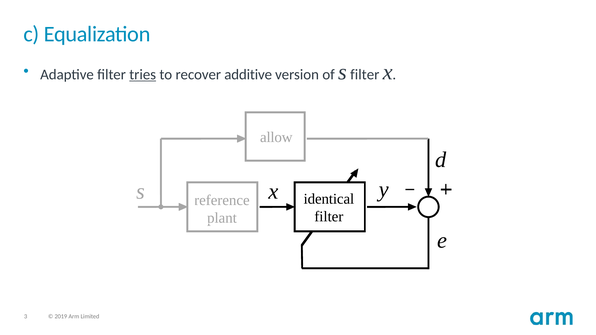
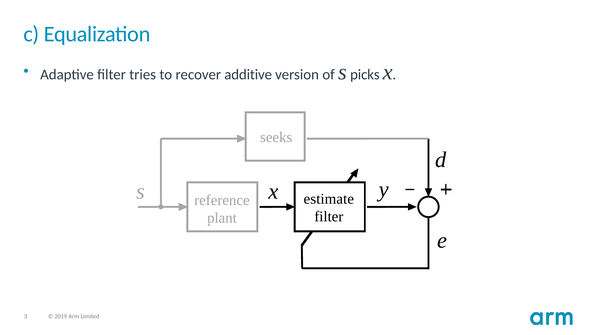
tries underline: present -> none
s filter: filter -> picks
allow: allow -> seeks
identical: identical -> estimate
